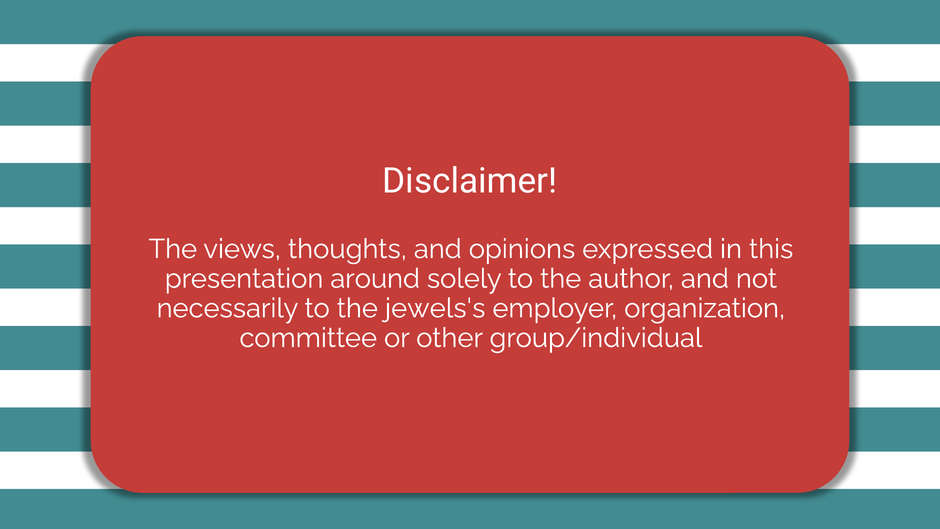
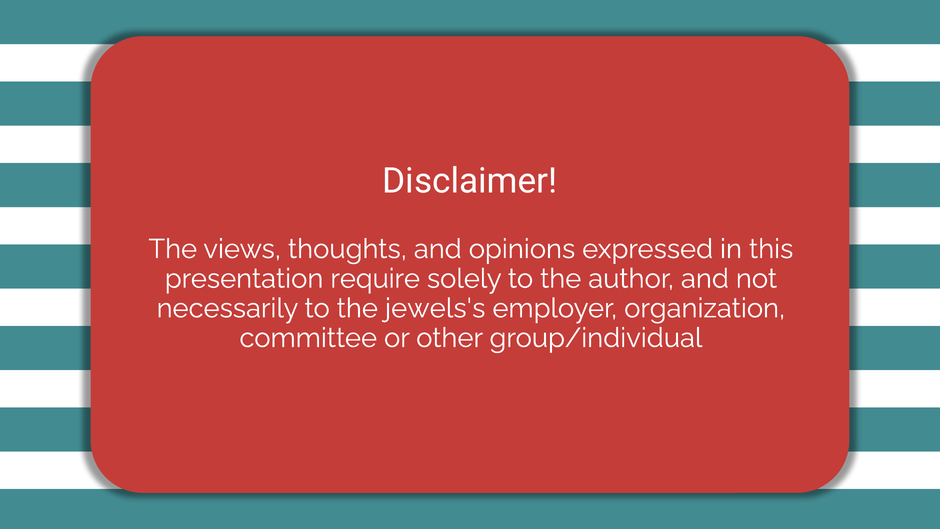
around: around -> require
